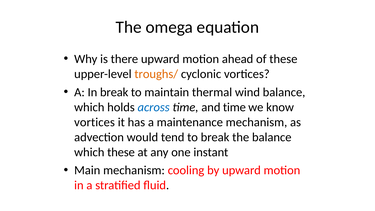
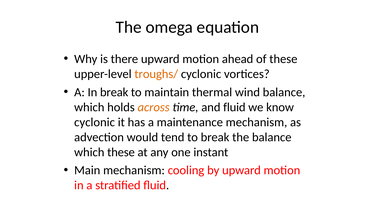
across colour: blue -> orange
and time: time -> fluid
vortices at (95, 122): vortices -> cyclonic
